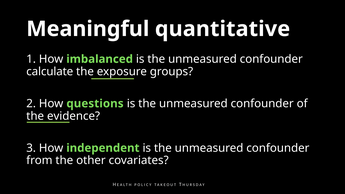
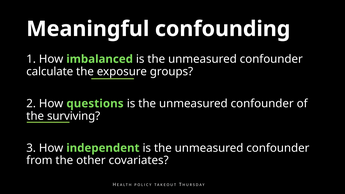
quantitative: quantitative -> confounding
evidence: evidence -> surviving
